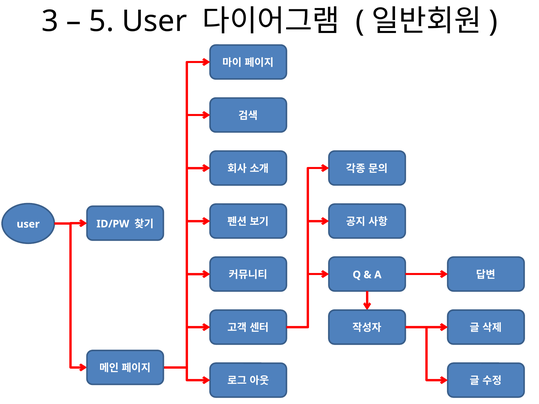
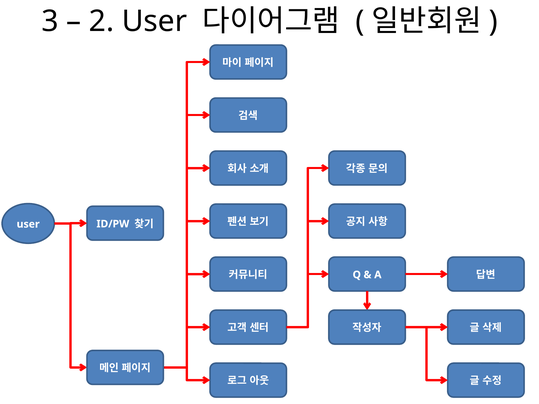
5: 5 -> 2
